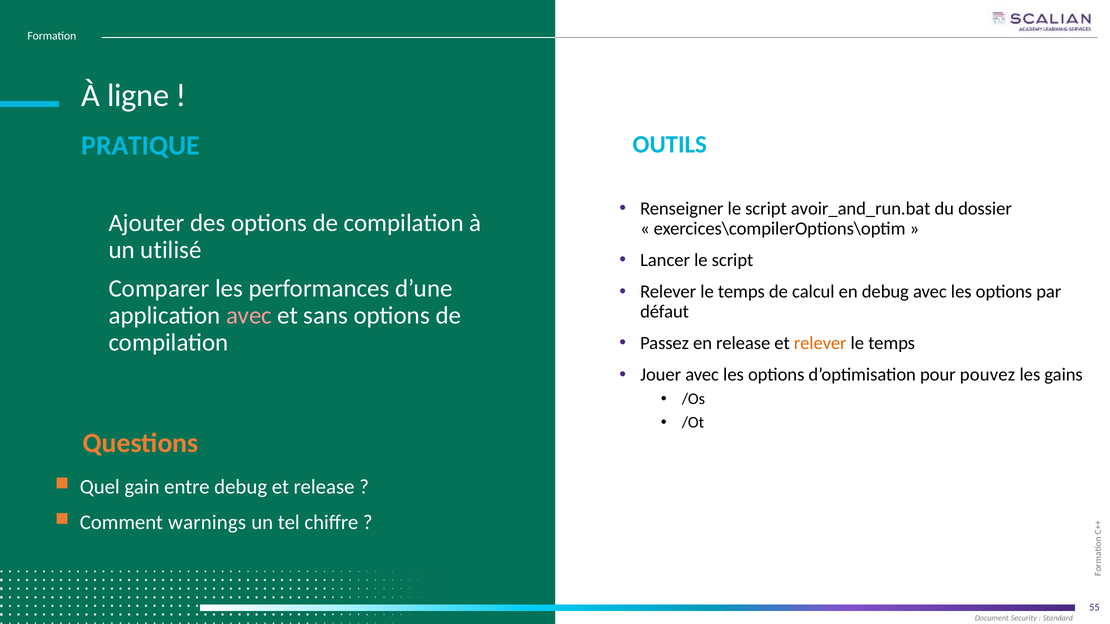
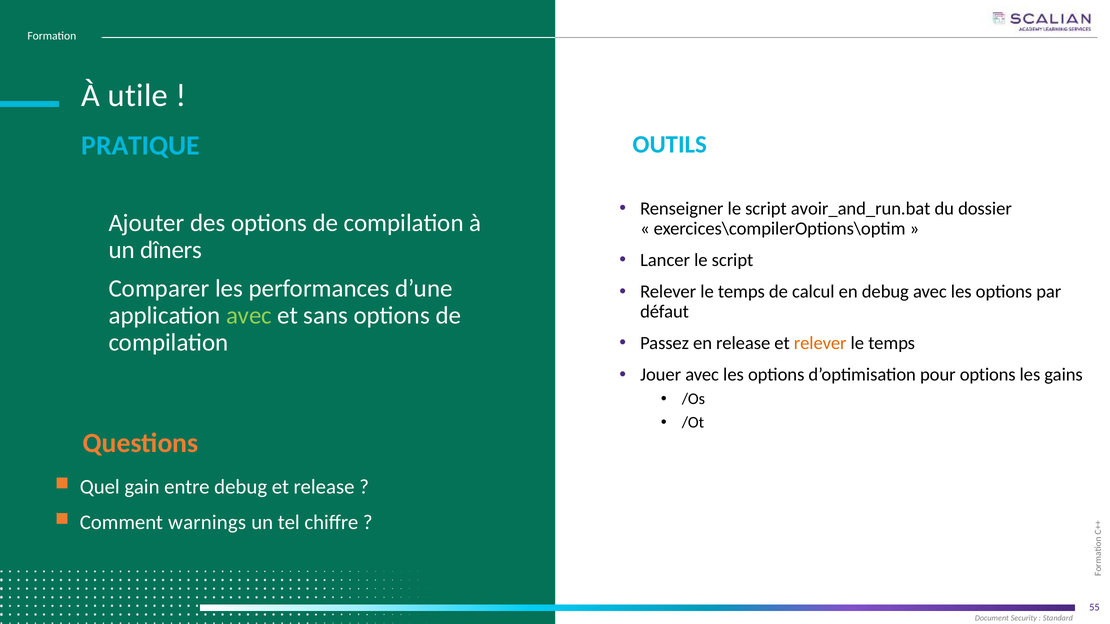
ligne: ligne -> utile
utilisé: utilisé -> dîners
avec at (249, 316) colour: pink -> light green
pour pouvez: pouvez -> options
